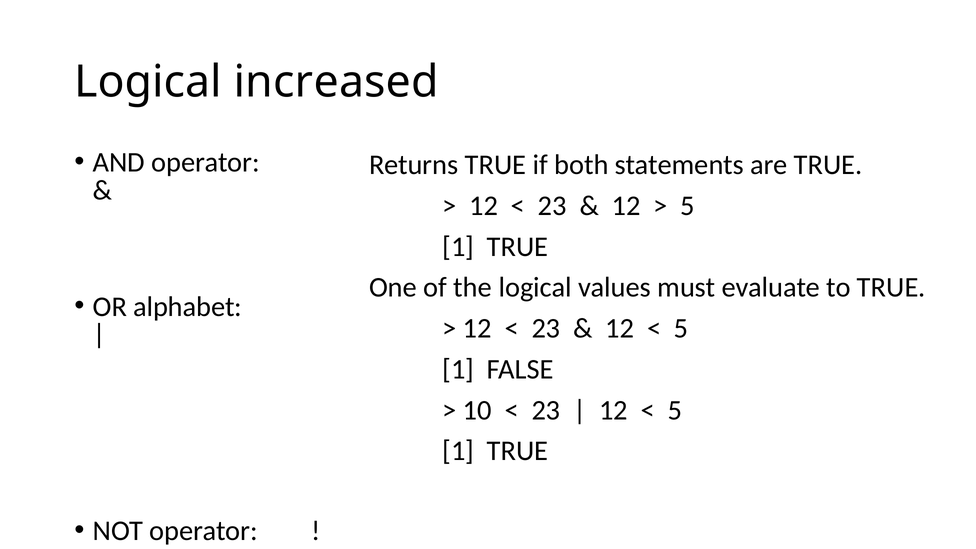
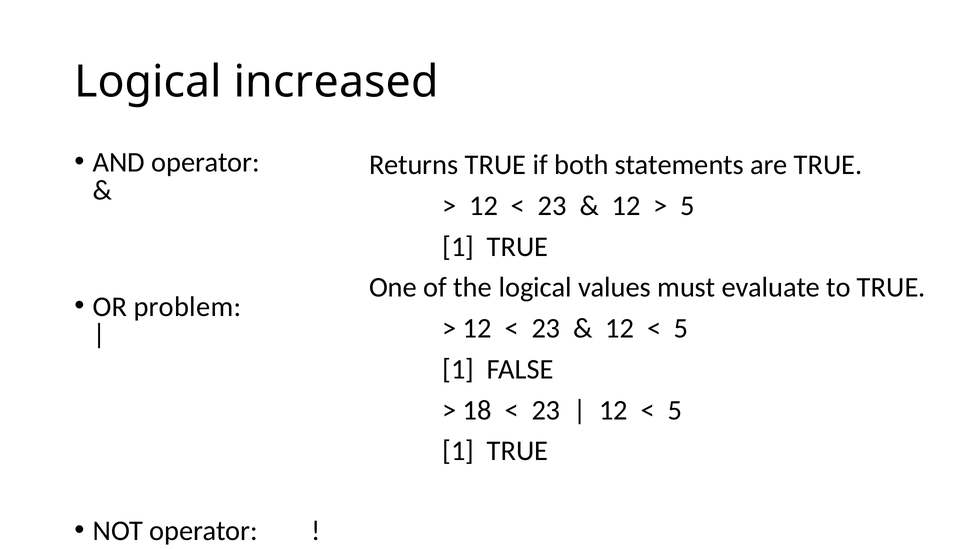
alphabet: alphabet -> problem
10: 10 -> 18
